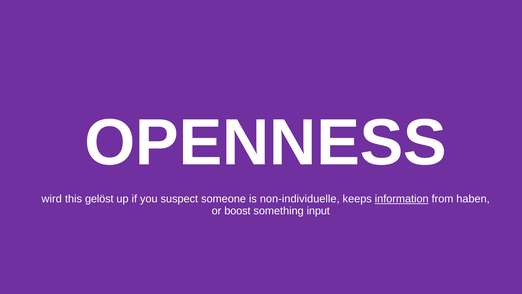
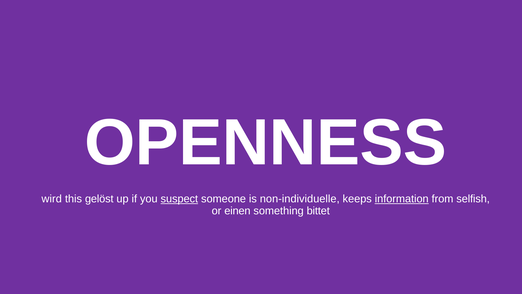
suspect underline: none -> present
haben: haben -> selfish
boost: boost -> einen
input: input -> bittet
